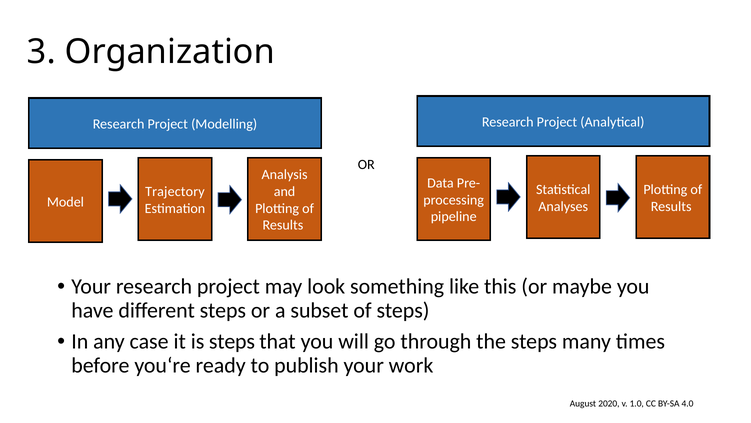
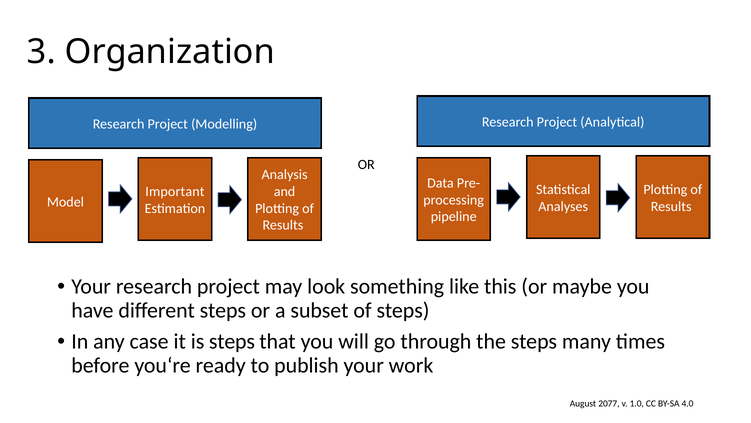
Trajectory: Trajectory -> Important
2020: 2020 -> 2077
